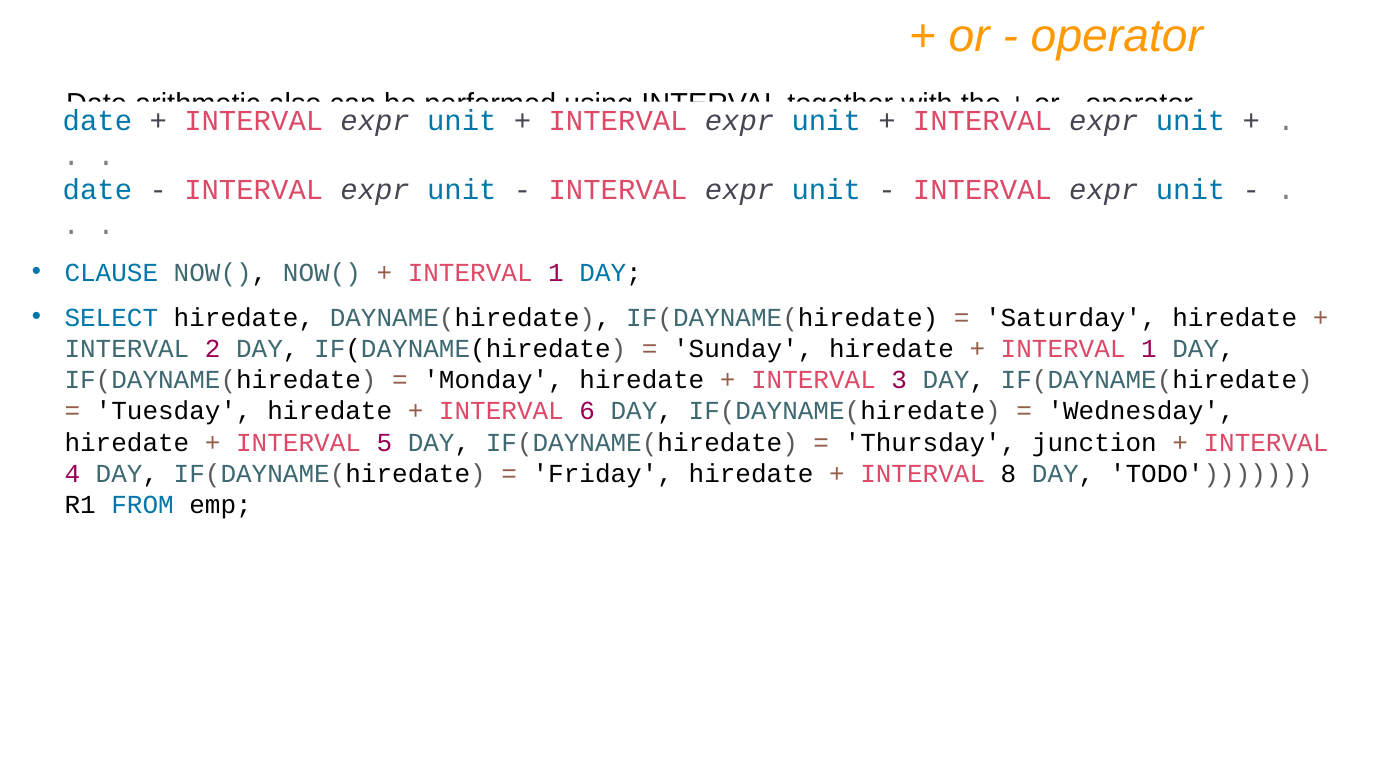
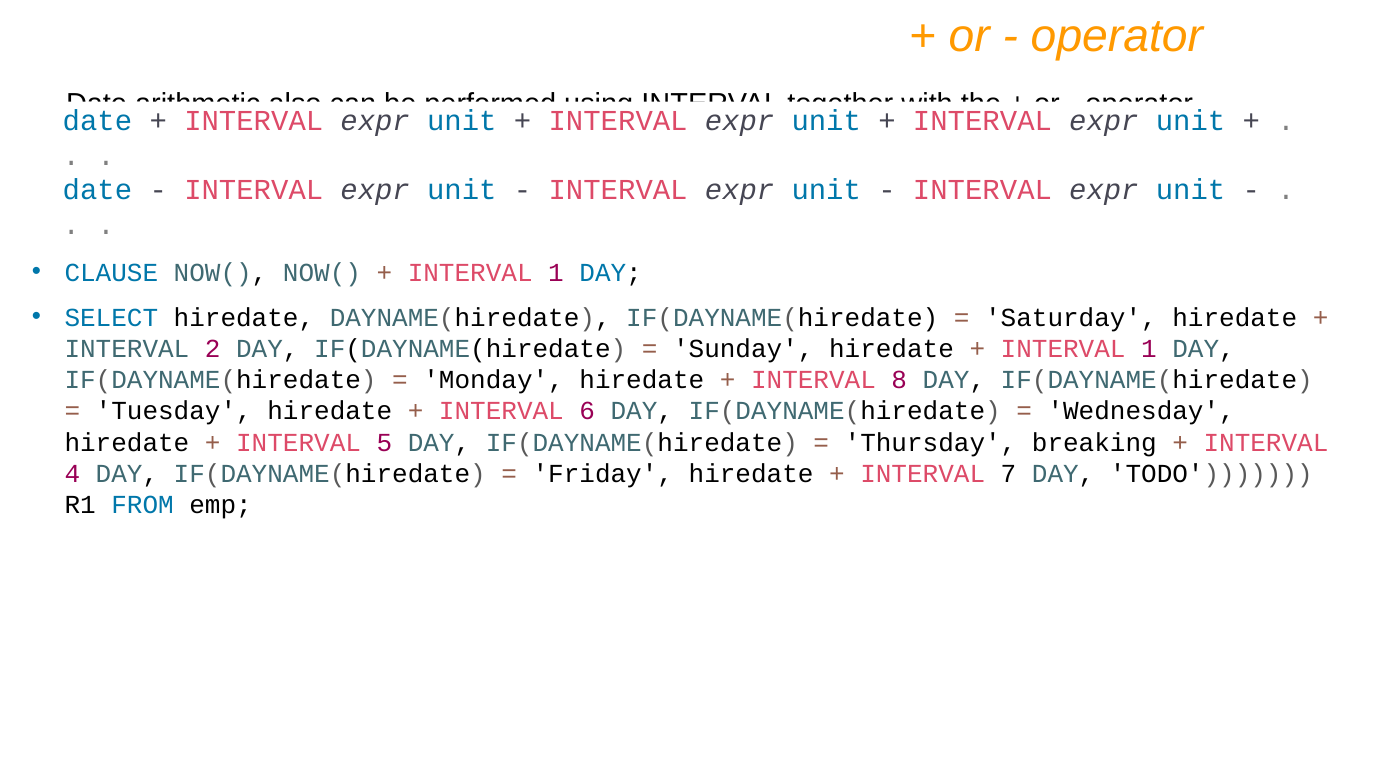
3: 3 -> 8
junction: junction -> breaking
8: 8 -> 7
